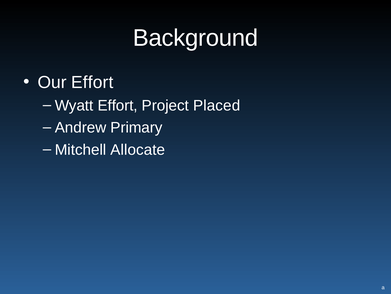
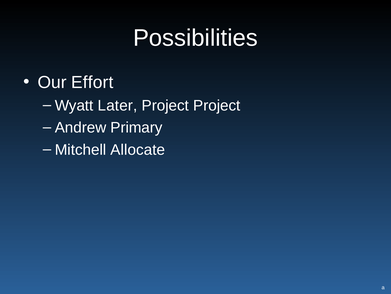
Background: Background -> Possibilities
Wyatt Effort: Effort -> Later
Project Placed: Placed -> Project
